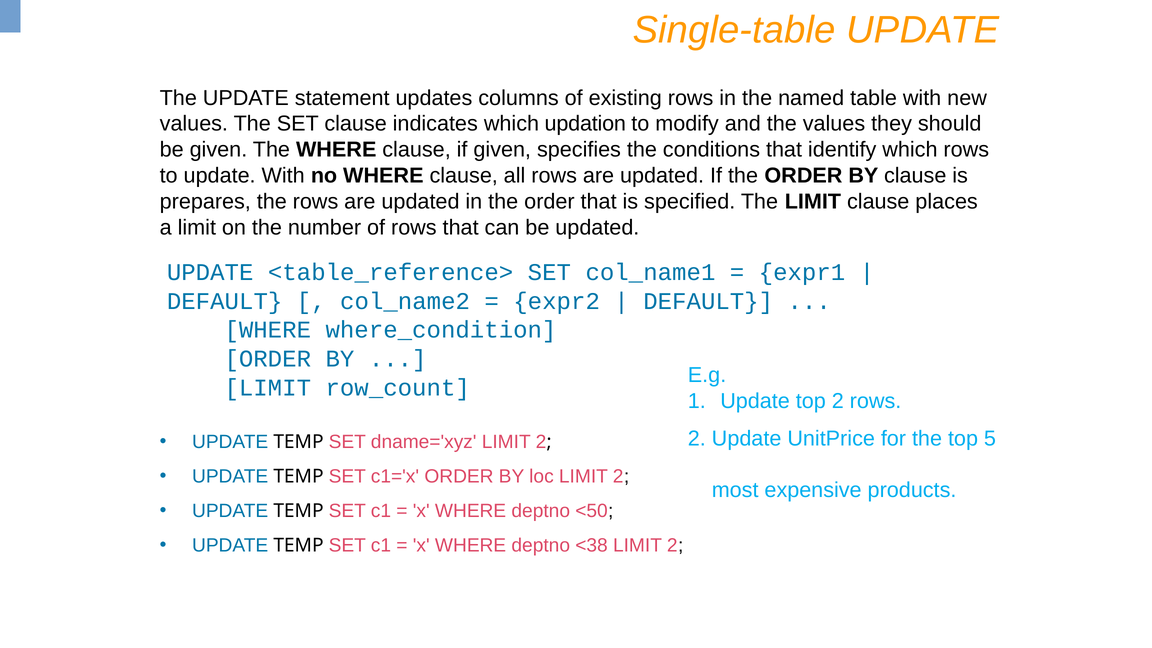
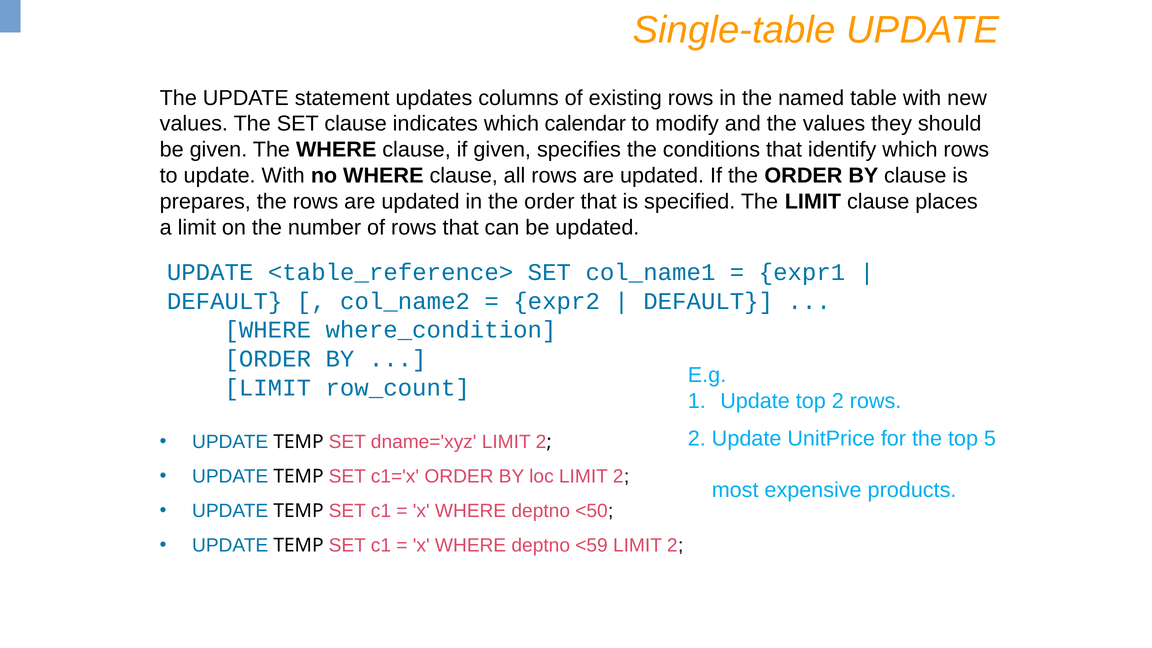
updation: updation -> calendar
<38: <38 -> <59
